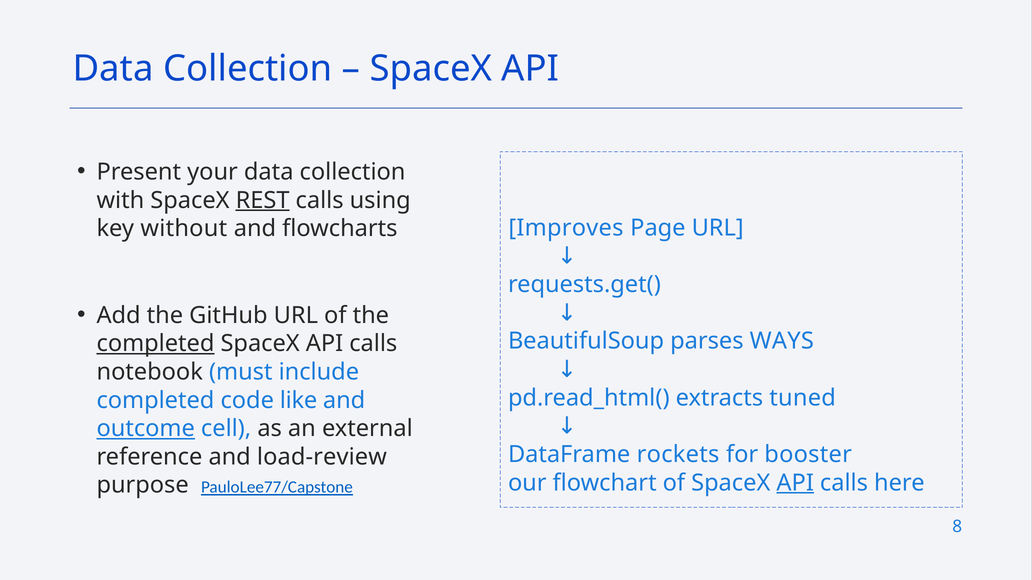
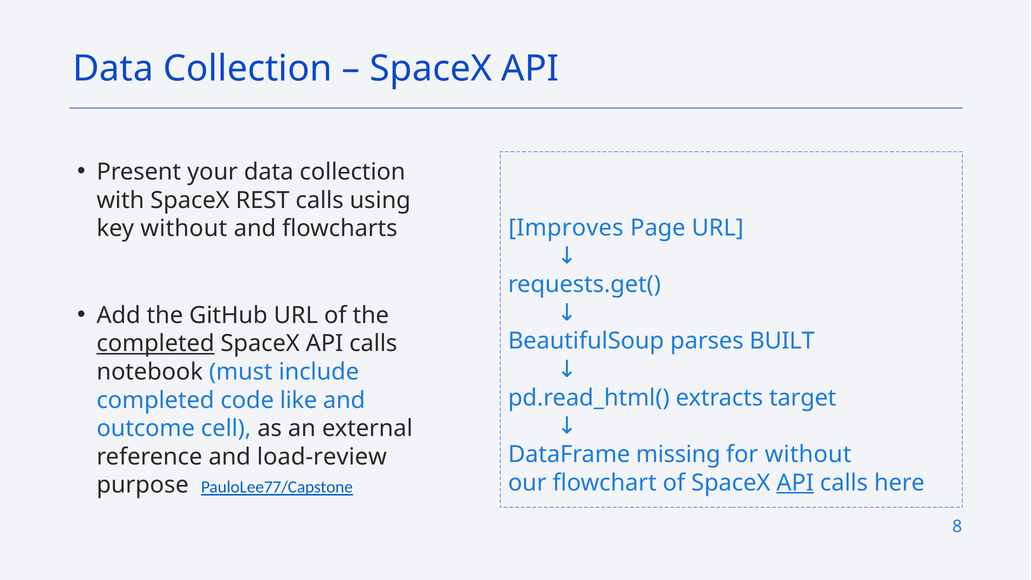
REST underline: present -> none
WAYS: WAYS -> BUILT
tuned: tuned -> target
outcome underline: present -> none
rockets: rockets -> missing
for booster: booster -> without
